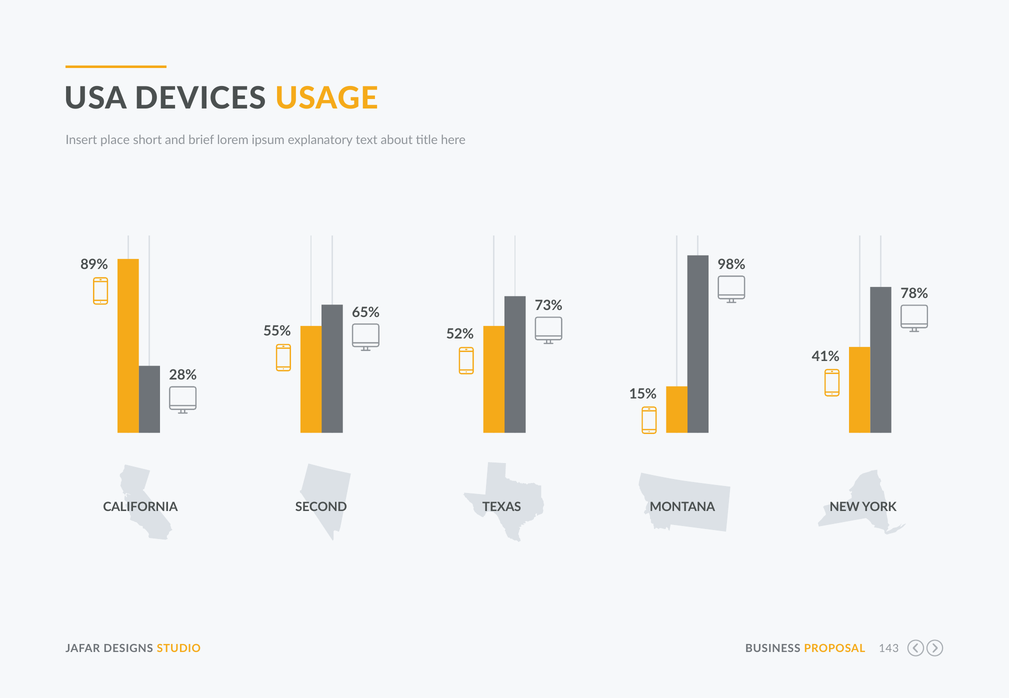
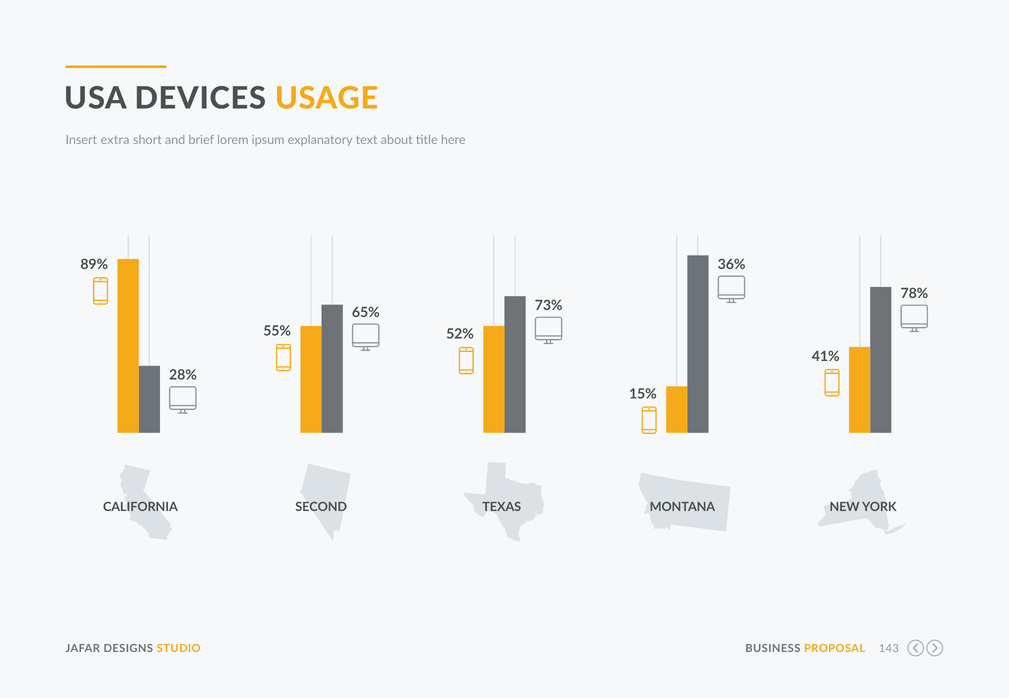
place: place -> extra
98%: 98% -> 36%
